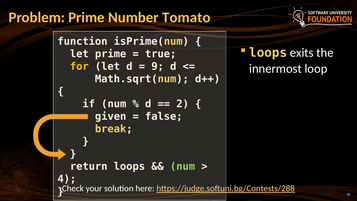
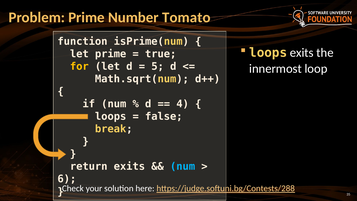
9: 9 -> 5
2: 2 -> 4
given at (111, 116): given -> loops
return loops: loops -> exits
num at (183, 166) colour: light green -> light blue
4: 4 -> 6
